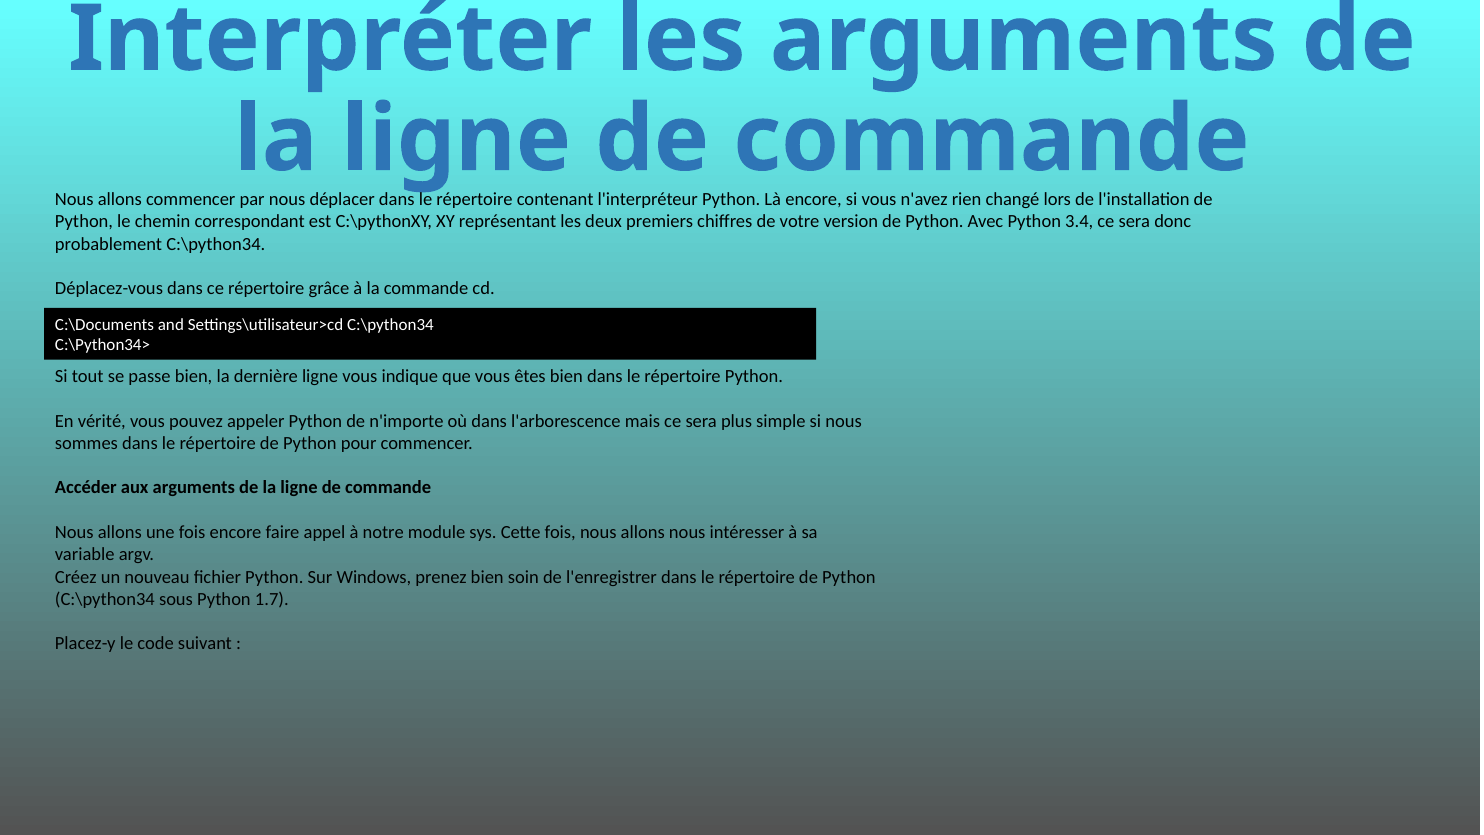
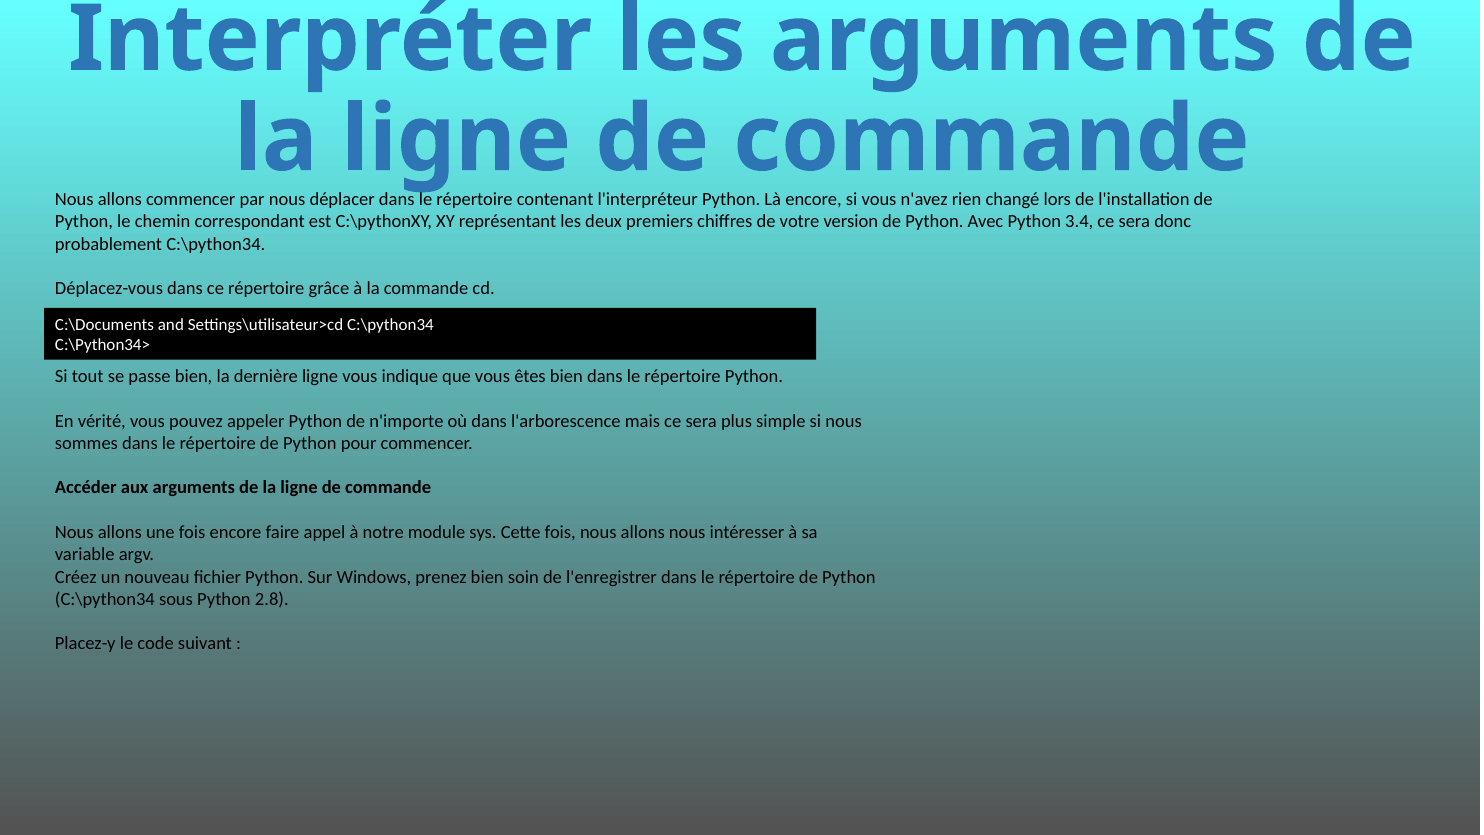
1.7: 1.7 -> 2.8
